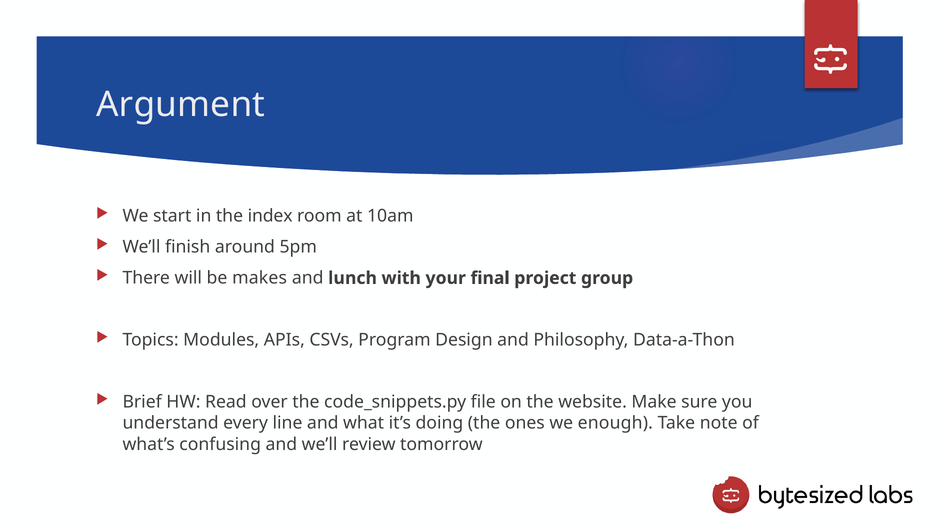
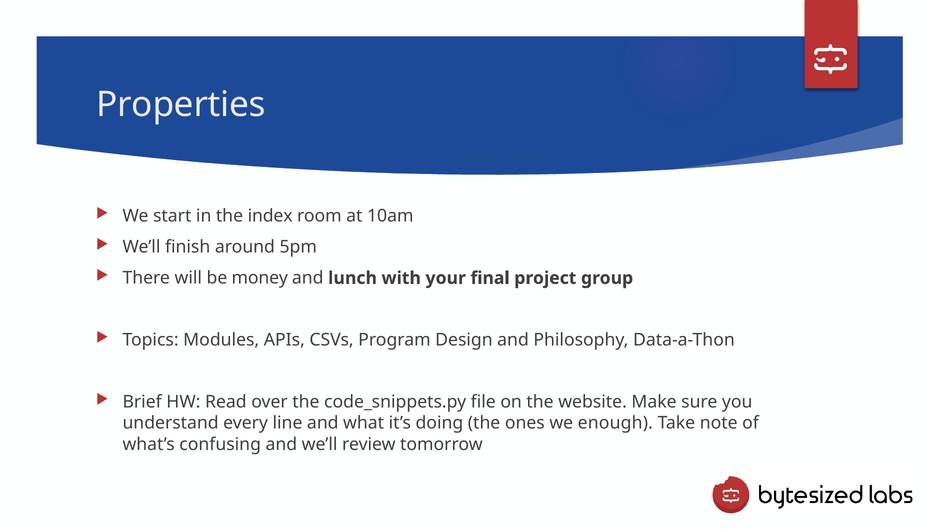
Argument: Argument -> Properties
makes: makes -> money
